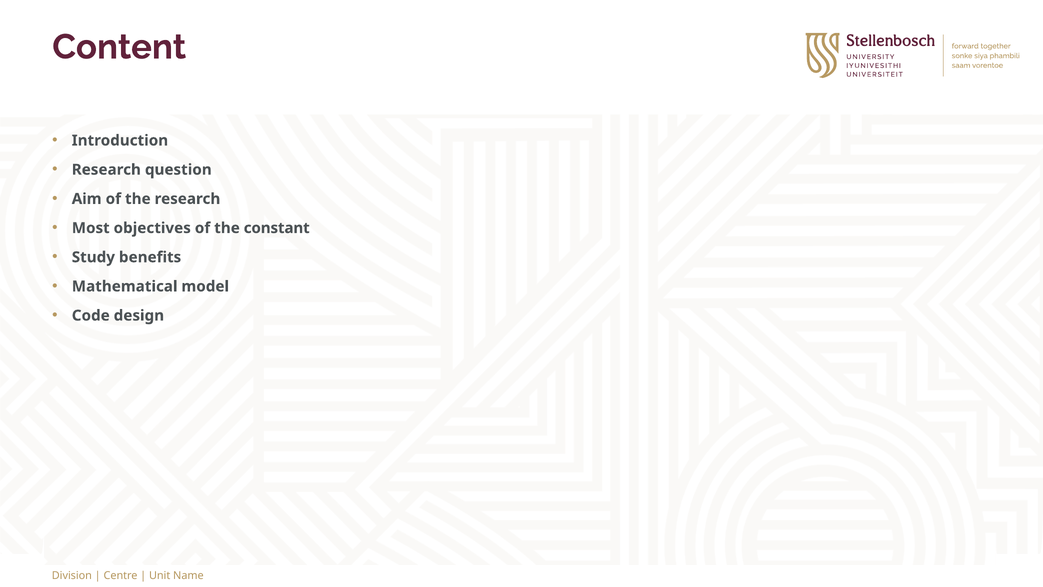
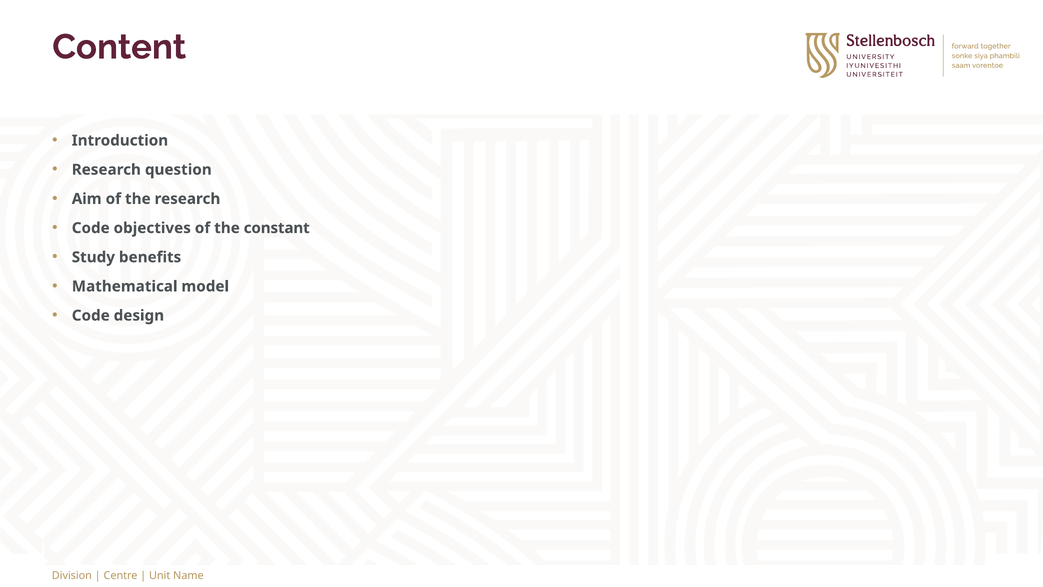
Most at (91, 228): Most -> Code
